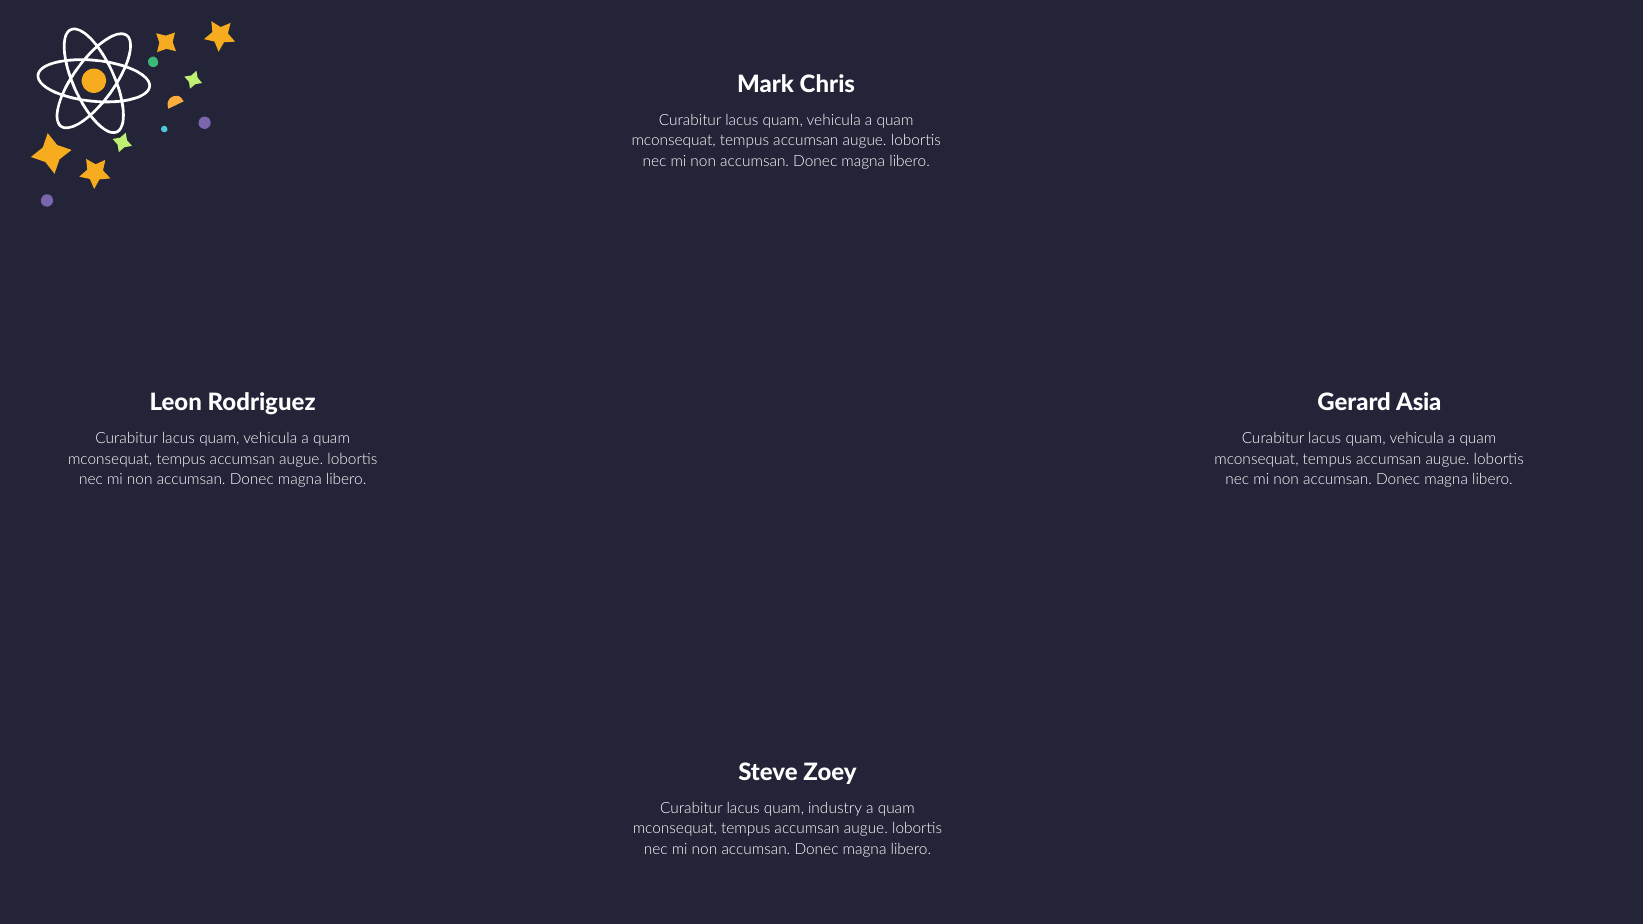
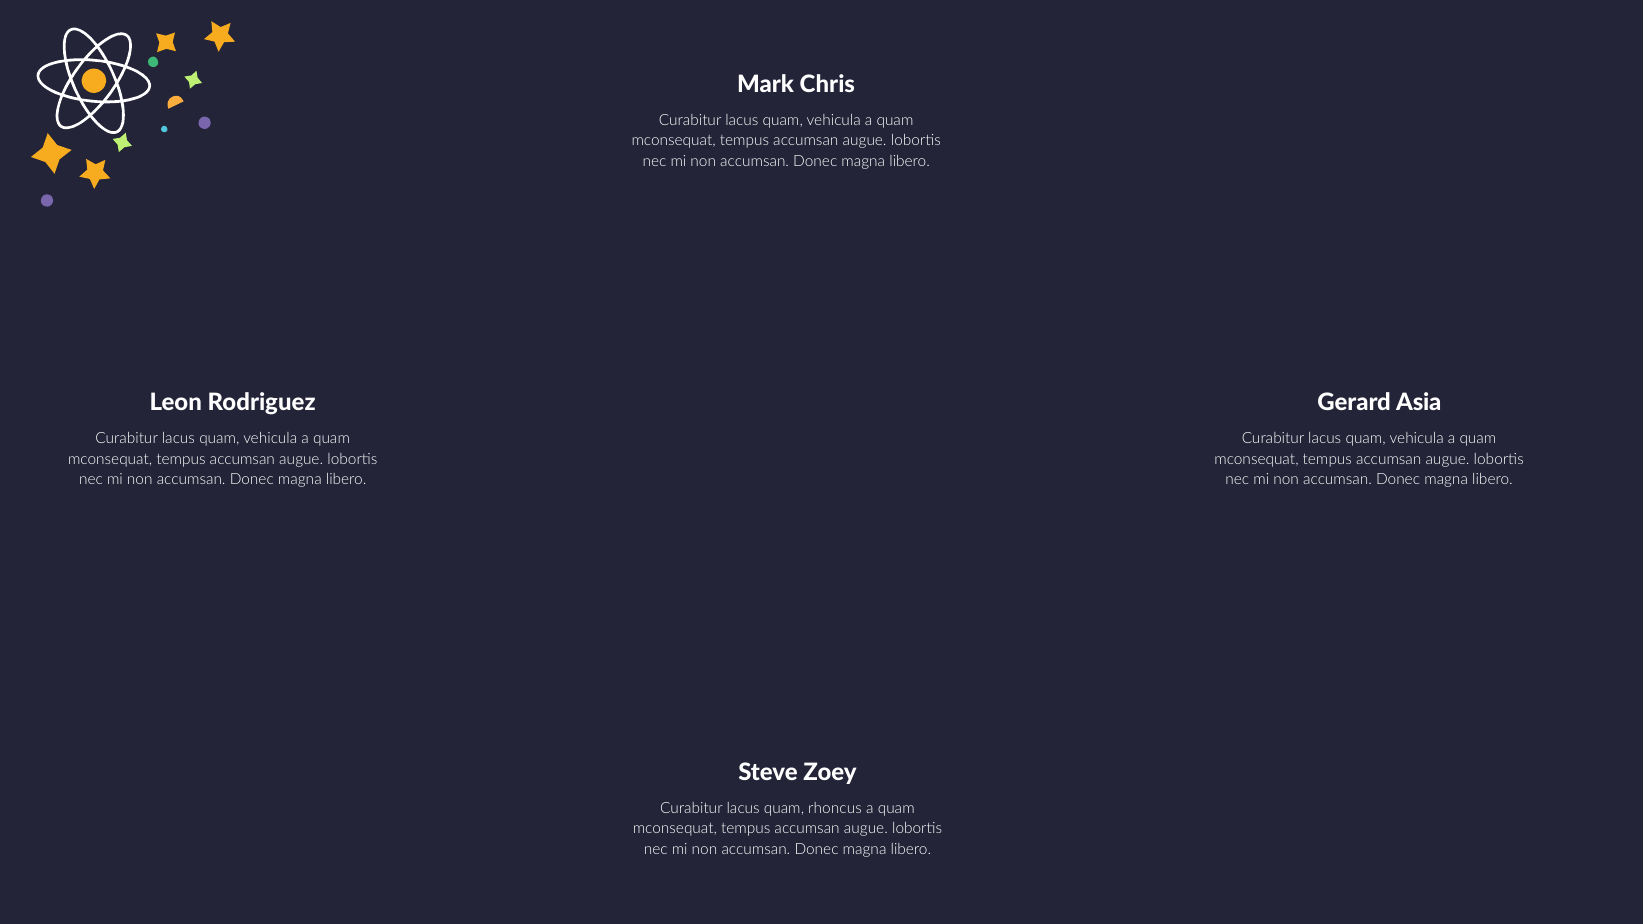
industry: industry -> rhoncus
